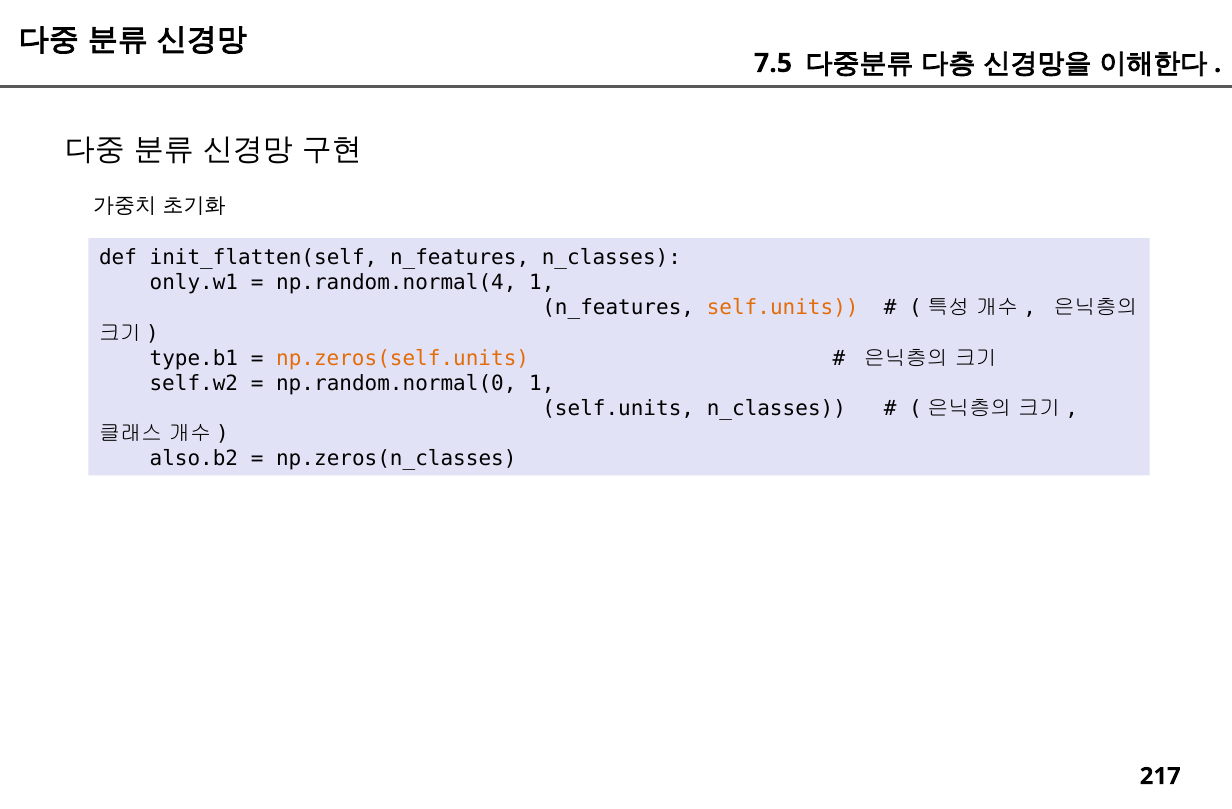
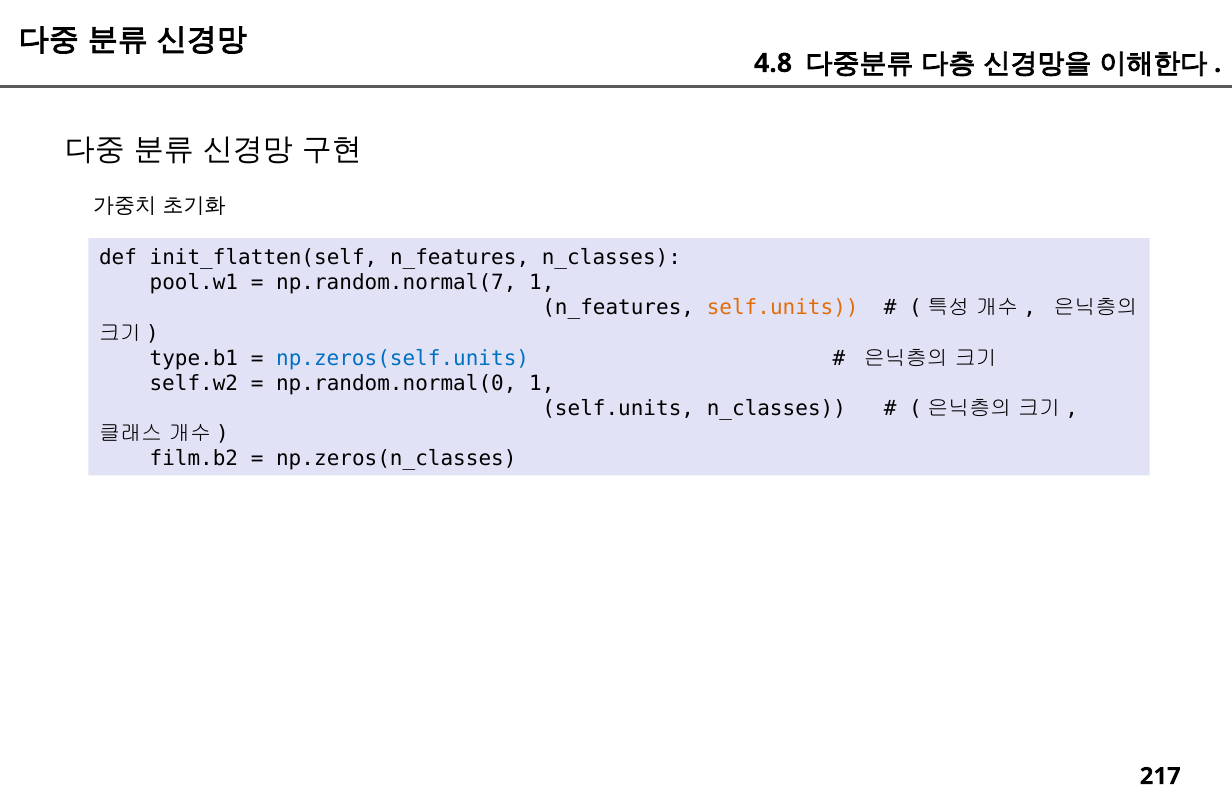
7.5: 7.5 -> 4.8
only.w1: only.w1 -> pool.w1
np.random.normal(4: np.random.normal(4 -> np.random.normal(7
np.zeros(self.units colour: orange -> blue
also.b2: also.b2 -> film.b2
